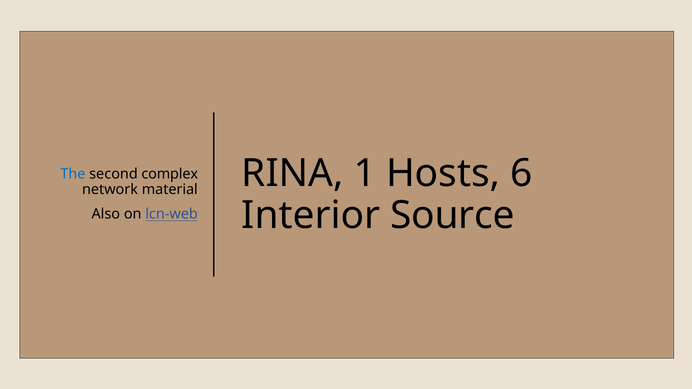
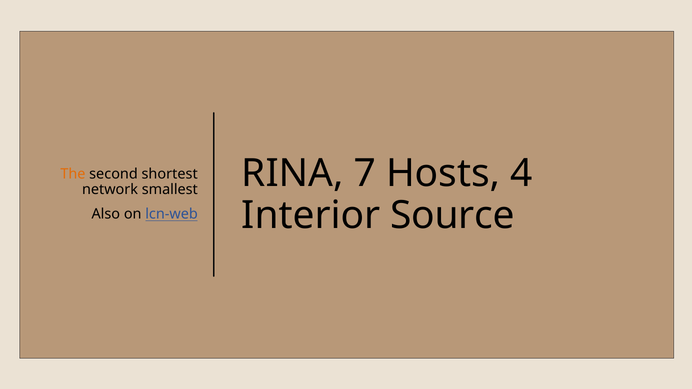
1: 1 -> 7
6: 6 -> 4
The colour: blue -> orange
complex: complex -> shortest
material: material -> smallest
